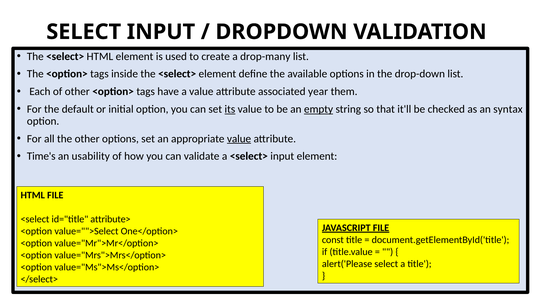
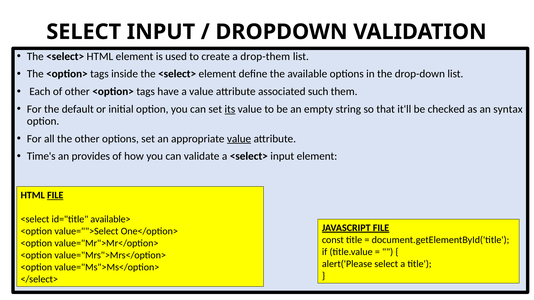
drop-many: drop-many -> drop-them
year: year -> such
empty underline: present -> none
usability: usability -> provides
FILE at (55, 196) underline: none -> present
attribute>: attribute> -> available>
